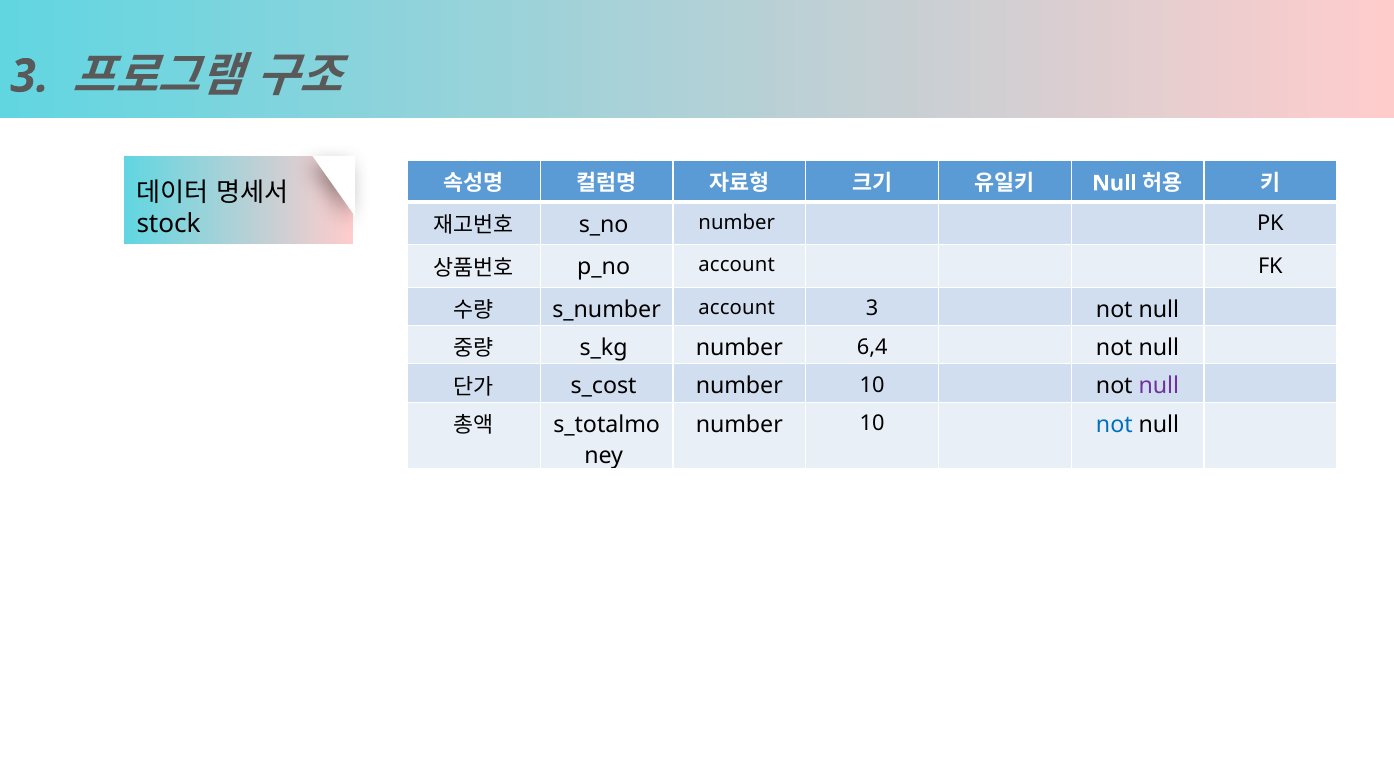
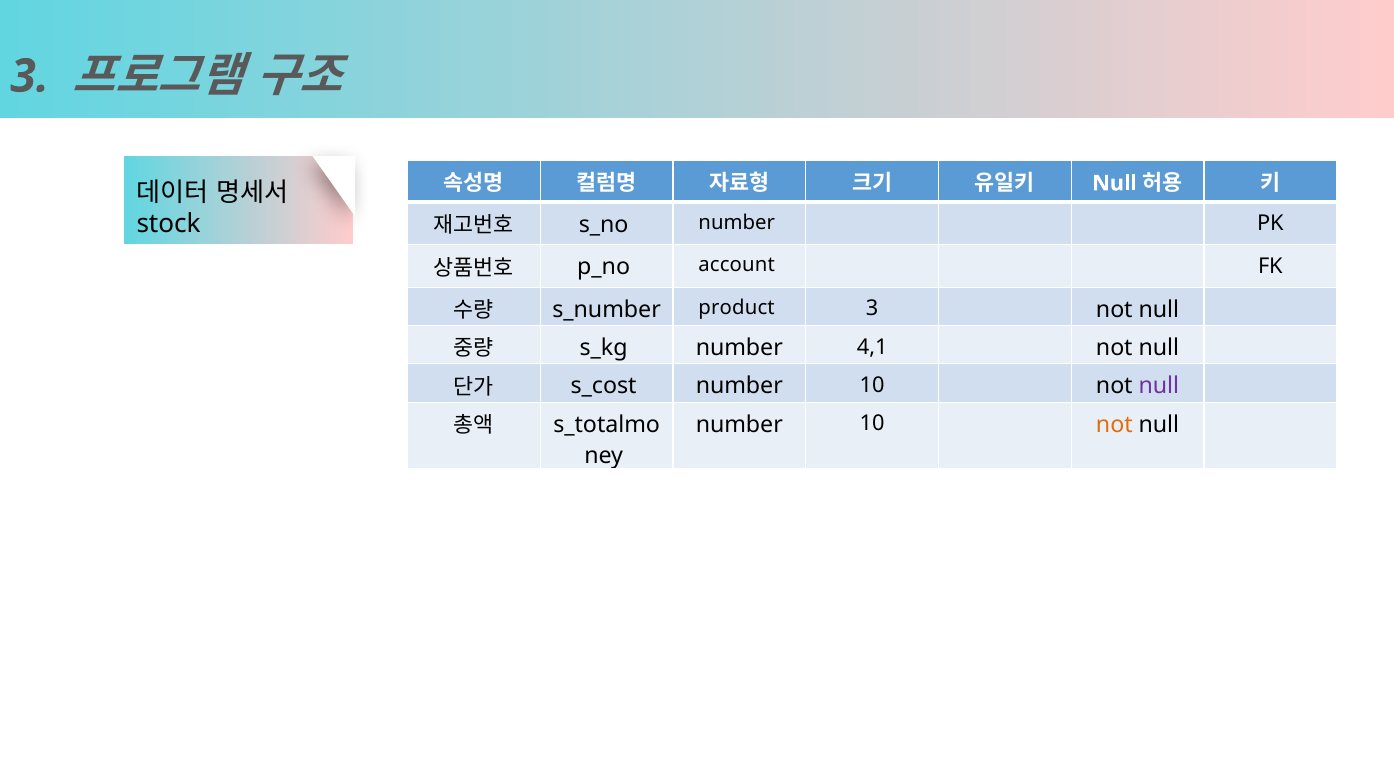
account at (737, 307): account -> product
6,4: 6,4 -> 4,1
not at (1114, 425) colour: blue -> orange
